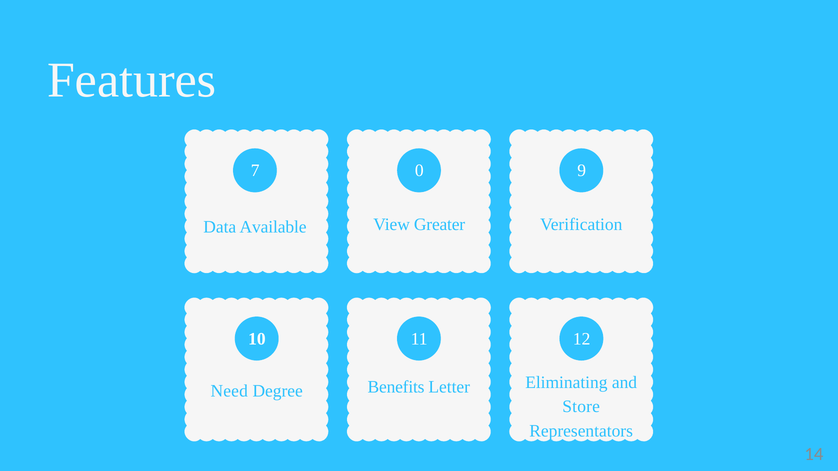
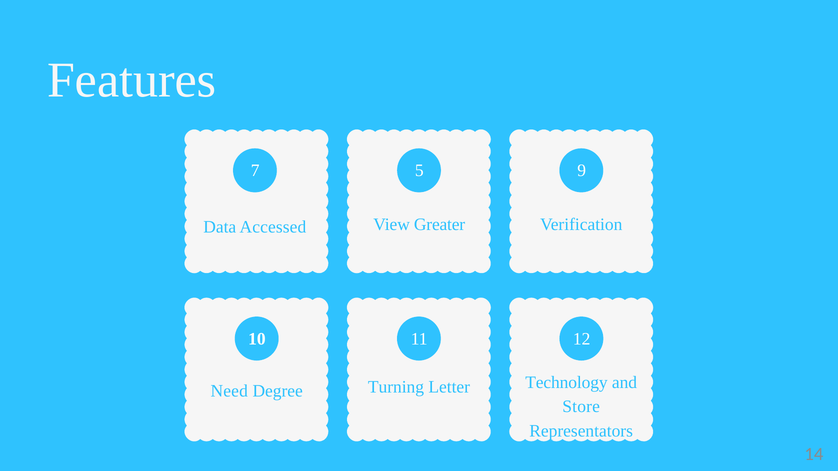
0: 0 -> 5
Available: Available -> Accessed
Benefits: Benefits -> Turning
Eliminating: Eliminating -> Technology
